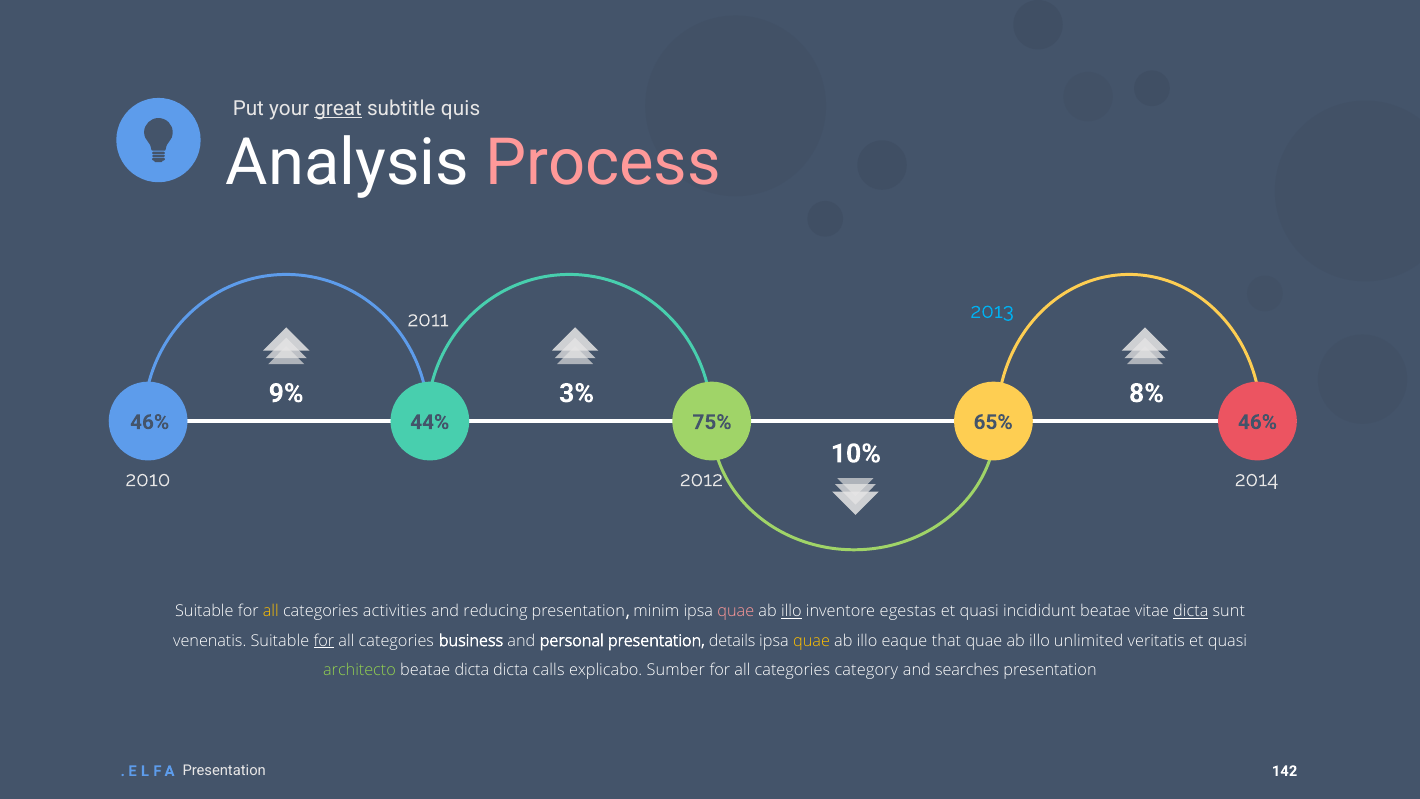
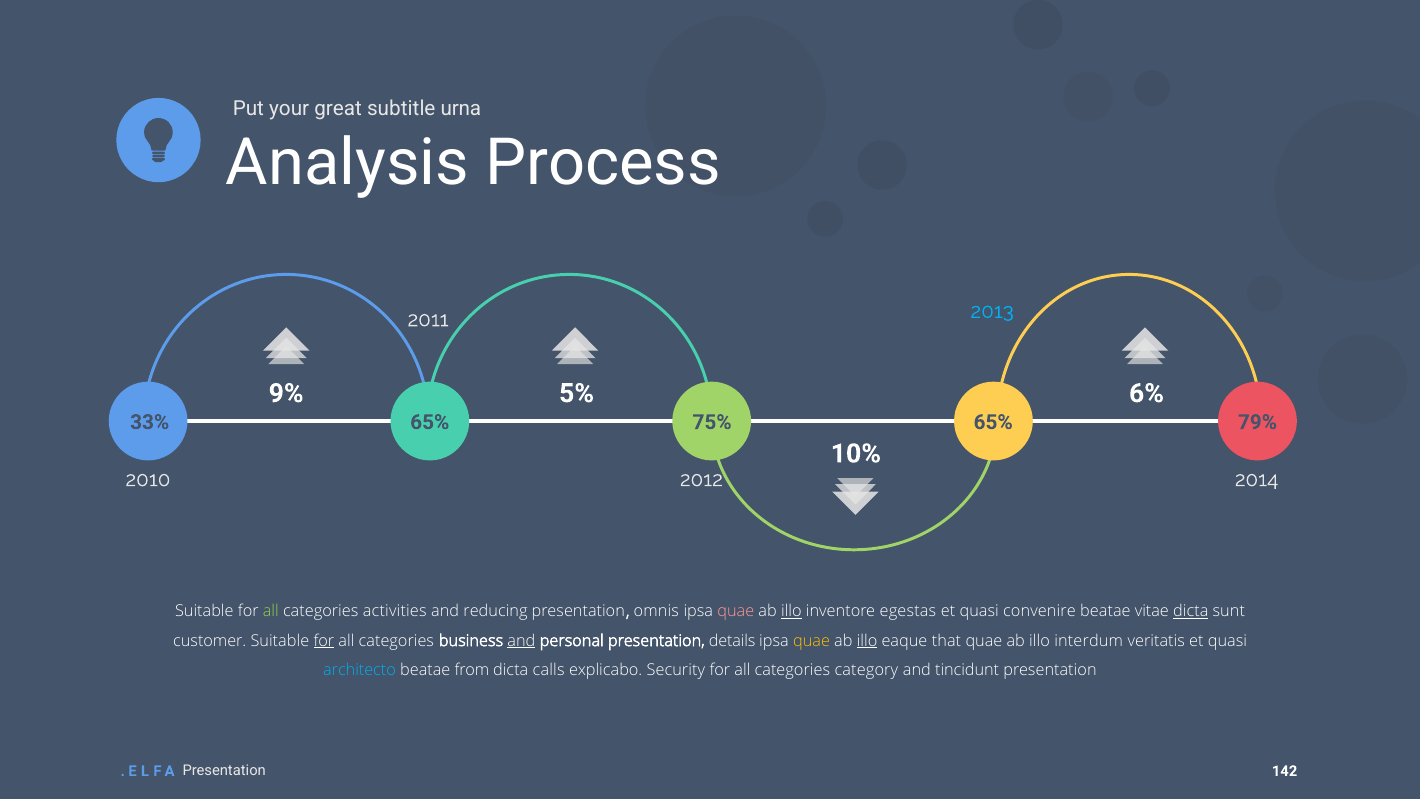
great underline: present -> none
quis: quis -> urna
Process colour: pink -> white
3%: 3% -> 5%
8%: 8% -> 6%
46% at (150, 422): 46% -> 33%
44% at (430, 422): 44% -> 65%
65% 46%: 46% -> 79%
all at (271, 611) colour: yellow -> light green
minim: minim -> omnis
incididunt: incididunt -> convenire
venenatis: venenatis -> customer
and at (521, 641) underline: none -> present
illo at (867, 641) underline: none -> present
unlimited: unlimited -> interdum
architecto colour: light green -> light blue
beatae dicta: dicta -> from
Sumber: Sumber -> Security
searches: searches -> tincidunt
